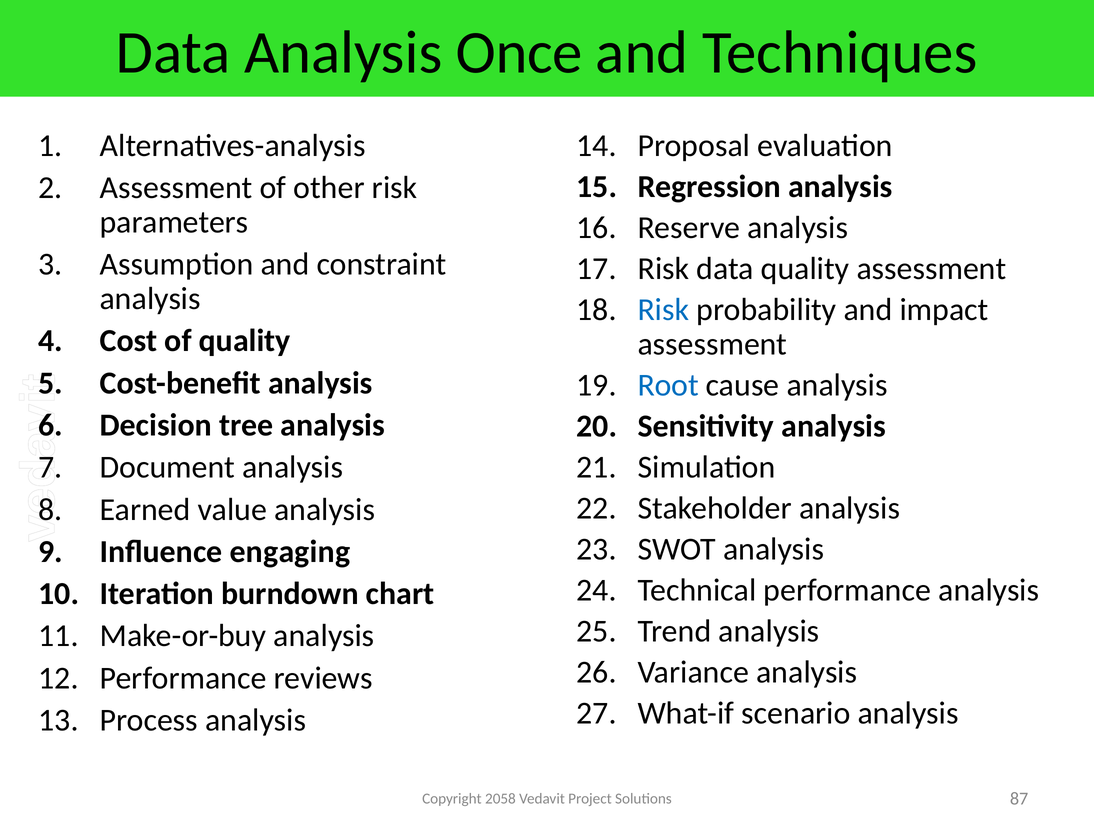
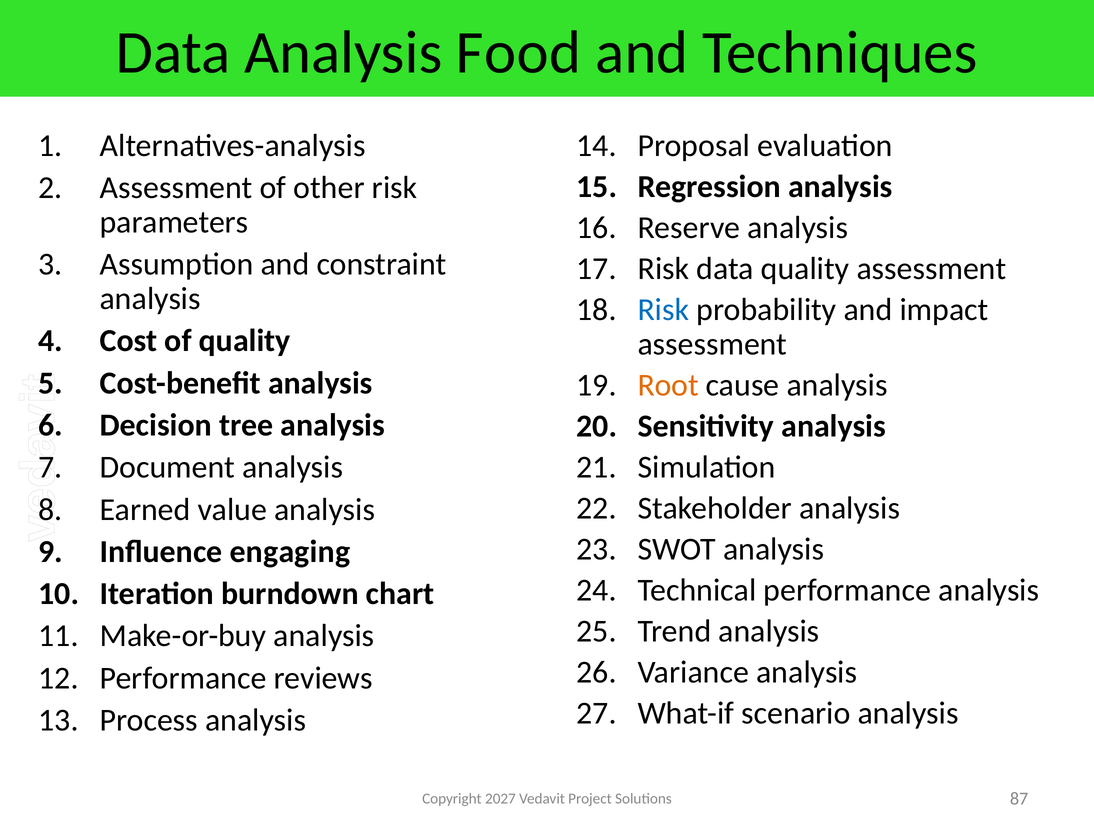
Once: Once -> Food
Root colour: blue -> orange
2058: 2058 -> 2027
